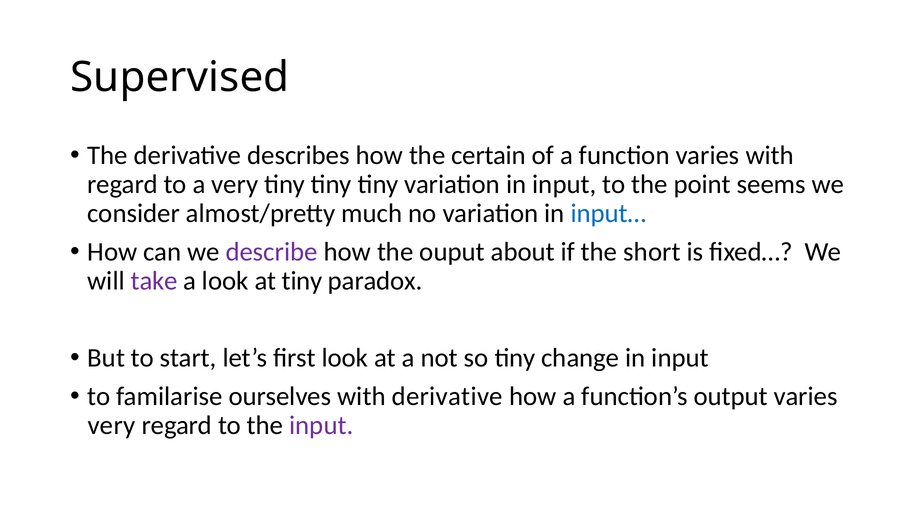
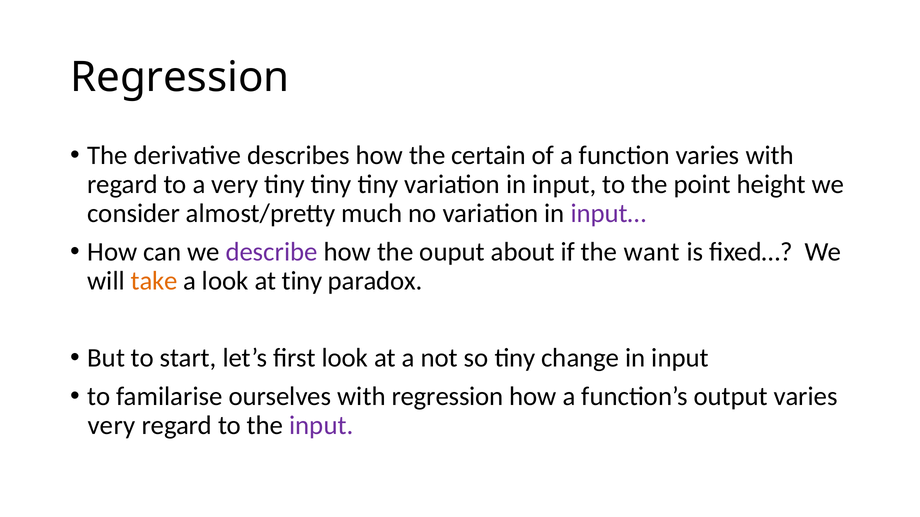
Supervised at (180, 77): Supervised -> Regression
seems: seems -> height
input… colour: blue -> purple
short: short -> want
take colour: purple -> orange
with derivative: derivative -> regression
